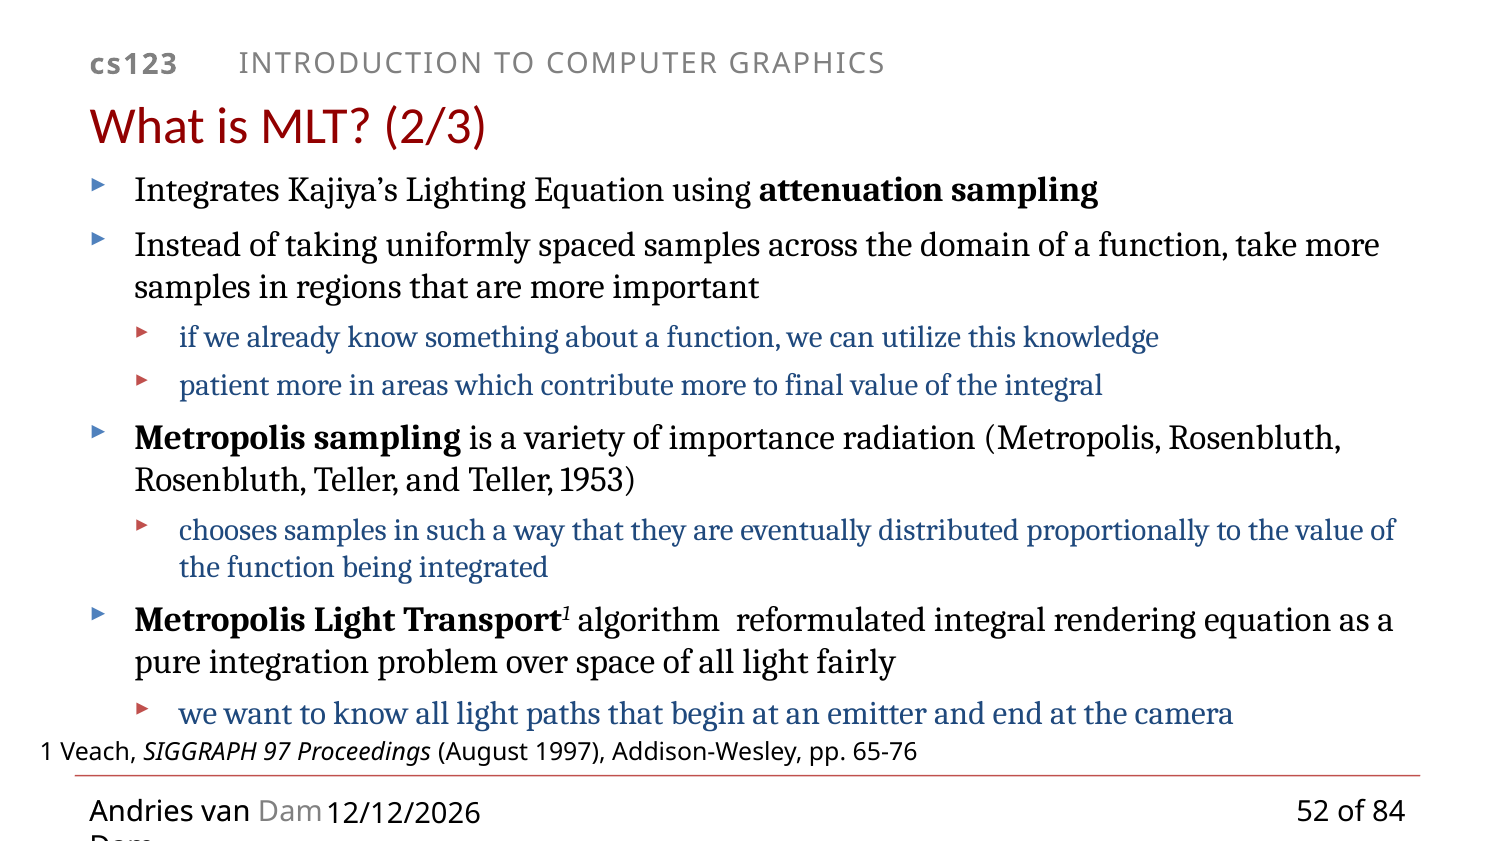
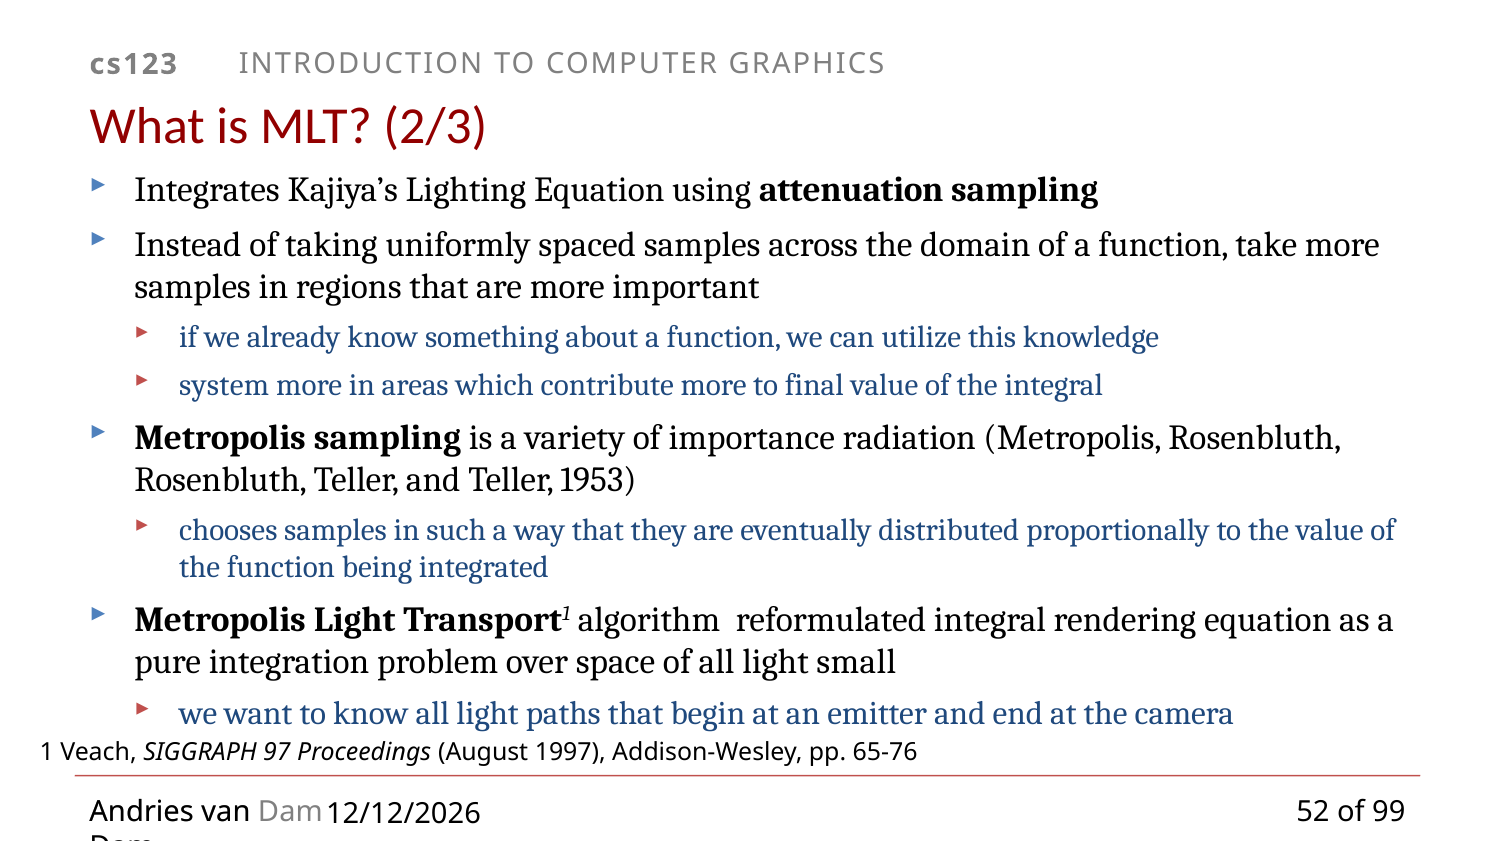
patient: patient -> system
fairly: fairly -> small
84: 84 -> 99
